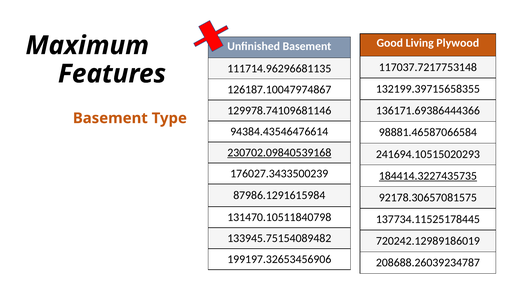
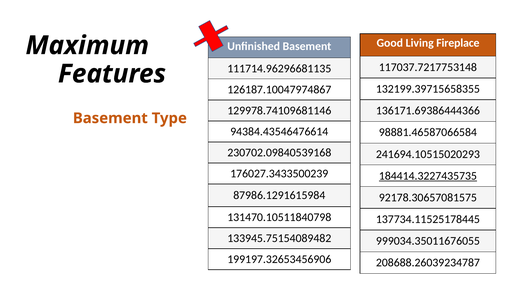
Plywood: Plywood -> Fireplace
230702.09840539168 underline: present -> none
720242.12989186019: 720242.12989186019 -> 999034.35011676055
